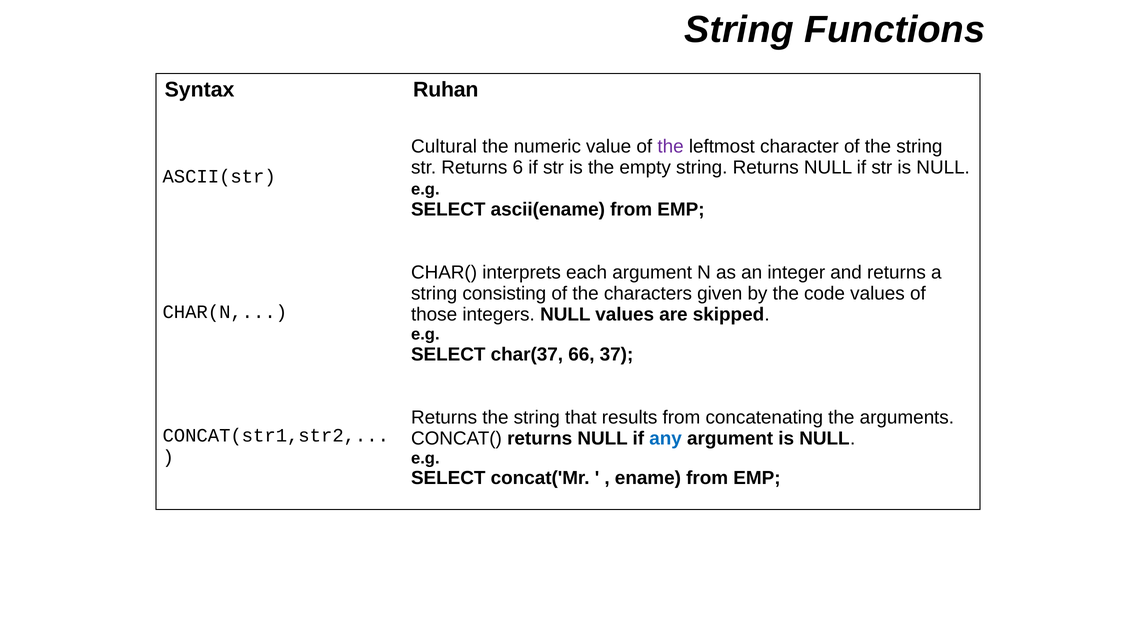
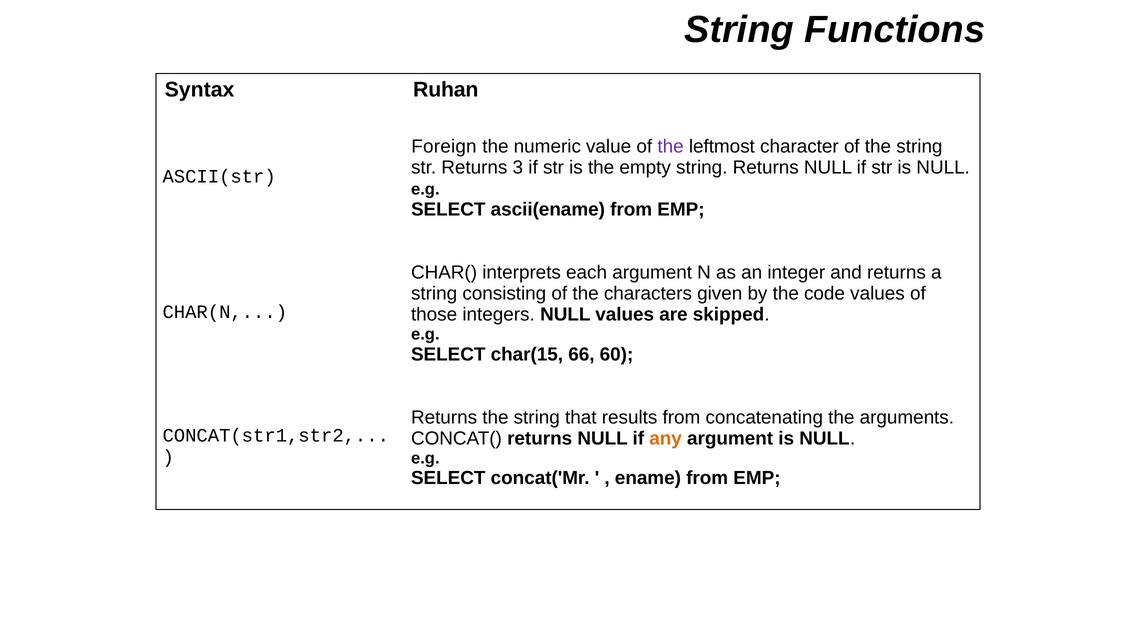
Cultural: Cultural -> Foreign
6: 6 -> 3
char(37: char(37 -> char(15
37: 37 -> 60
any colour: blue -> orange
